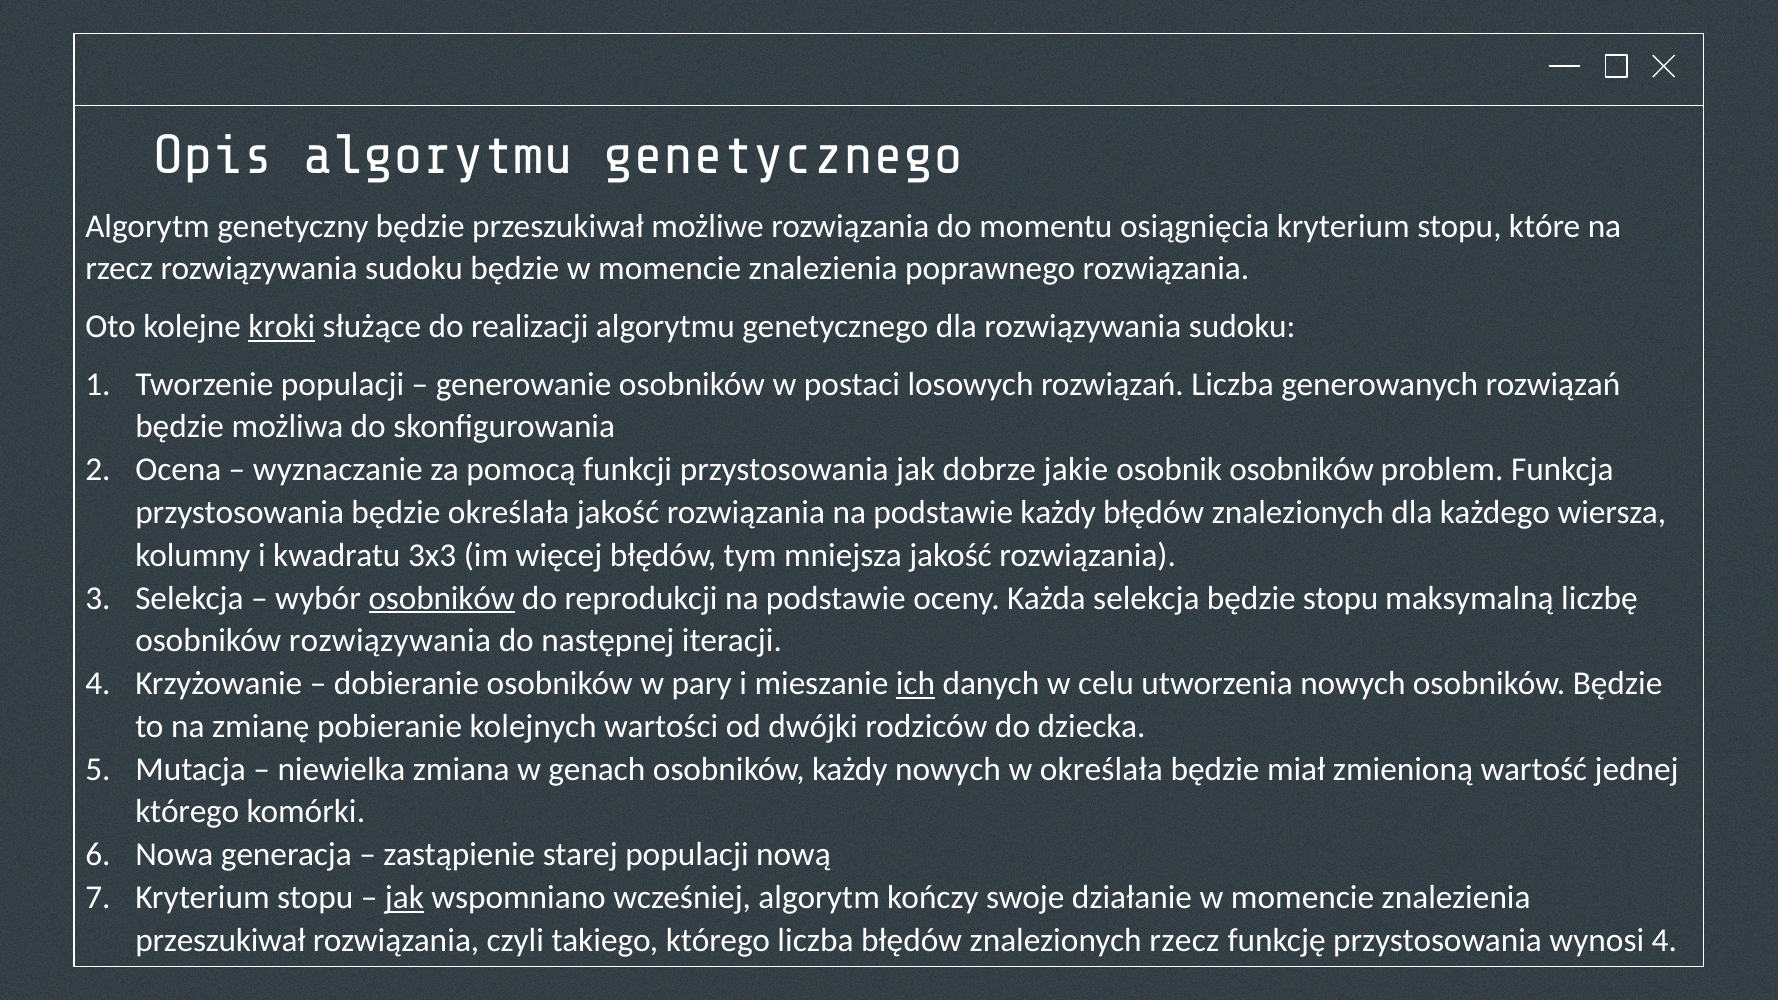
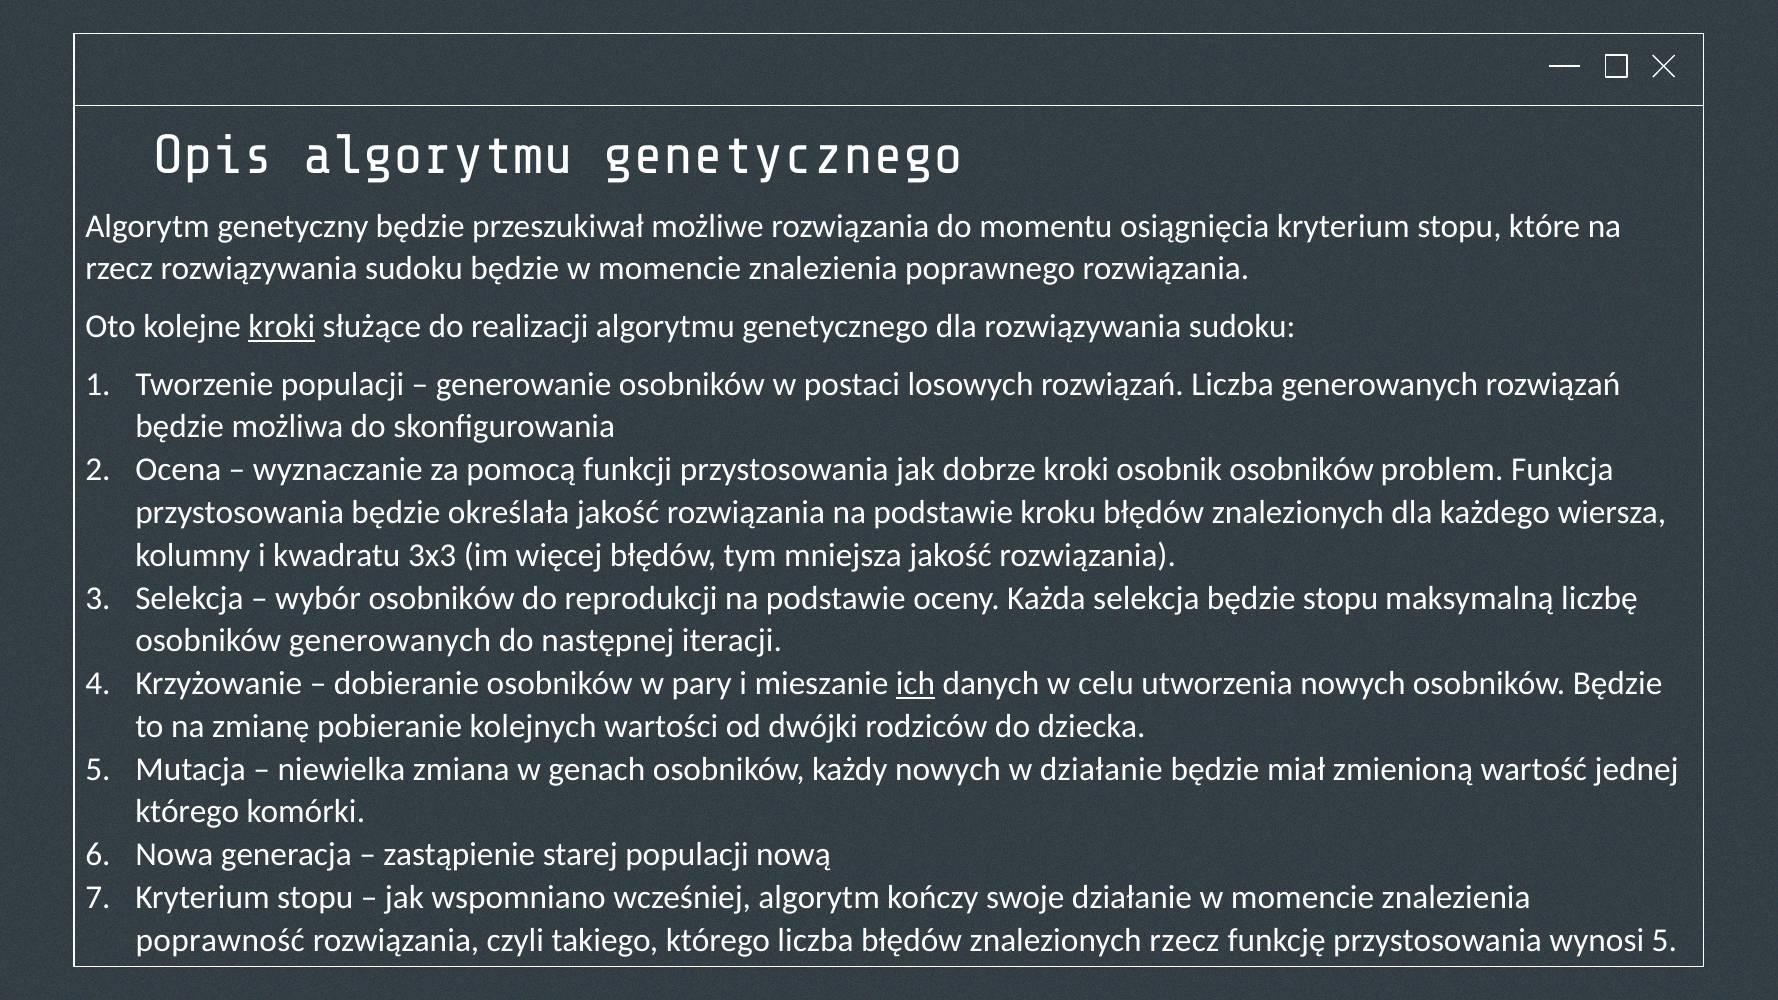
dobrze jakie: jakie -> kroki
podstawie każdy: każdy -> kroku
osobników at (442, 598) underline: present -> none
osobników rozwiązywania: rozwiązywania -> generowanych
w określała: określała -> działanie
jak at (404, 898) underline: present -> none
przeszukiwał at (220, 940): przeszukiwał -> poprawność
wynosi 4: 4 -> 5
